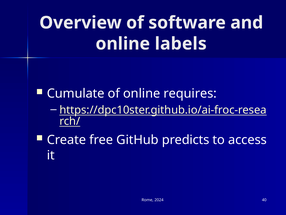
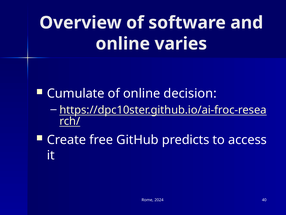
labels: labels -> varies
requires: requires -> decision
